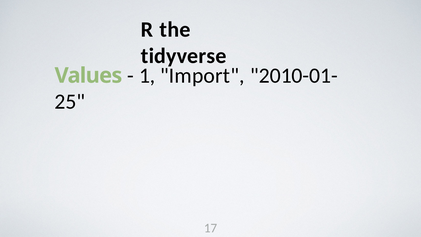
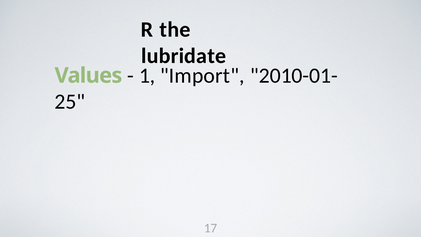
tidyverse: tidyverse -> lubridate
